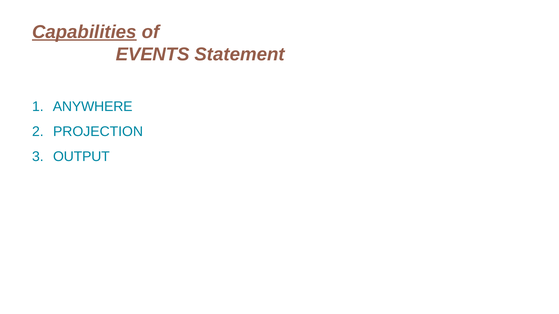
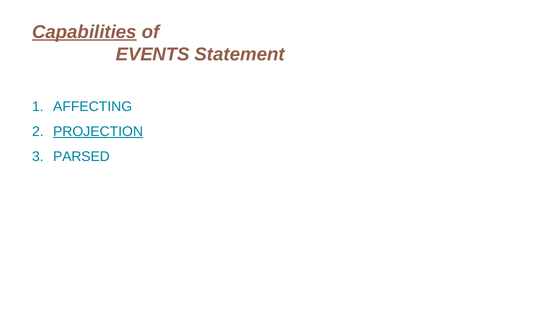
ANYWHERE: ANYWHERE -> AFFECTING
PROJECTION underline: none -> present
OUTPUT: OUTPUT -> PARSED
